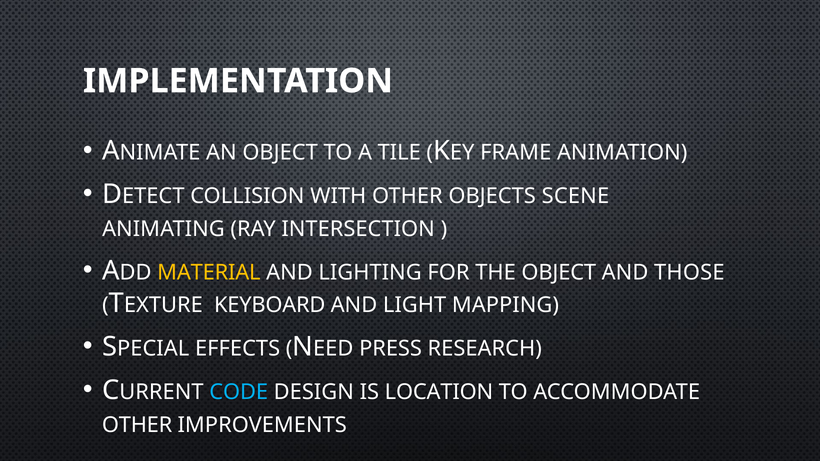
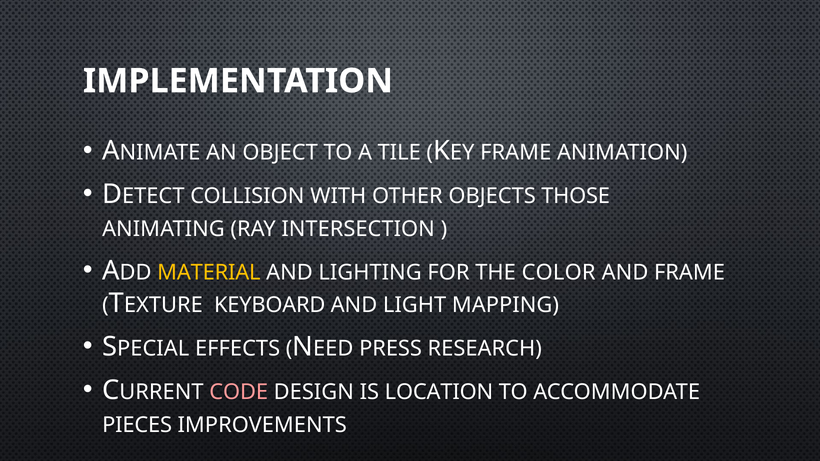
SCENE: SCENE -> THOSE
THE OBJECT: OBJECT -> COLOR
AND THOSE: THOSE -> FRAME
CODE colour: light blue -> pink
OTHER at (137, 425): OTHER -> PIECES
